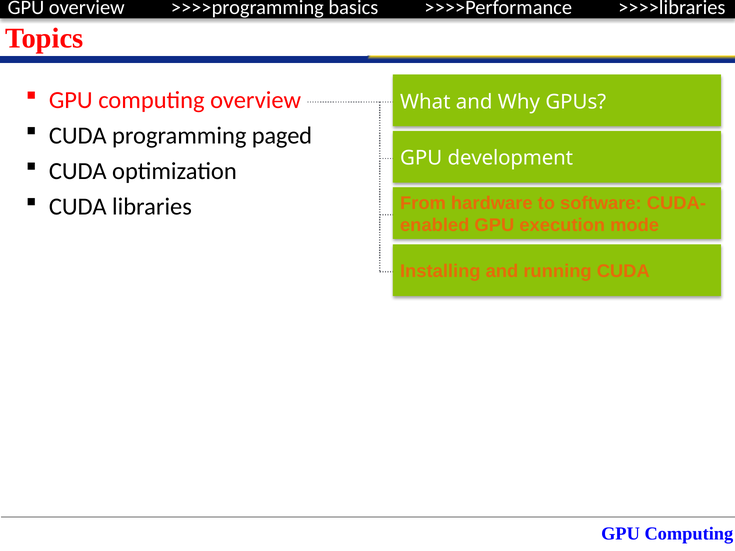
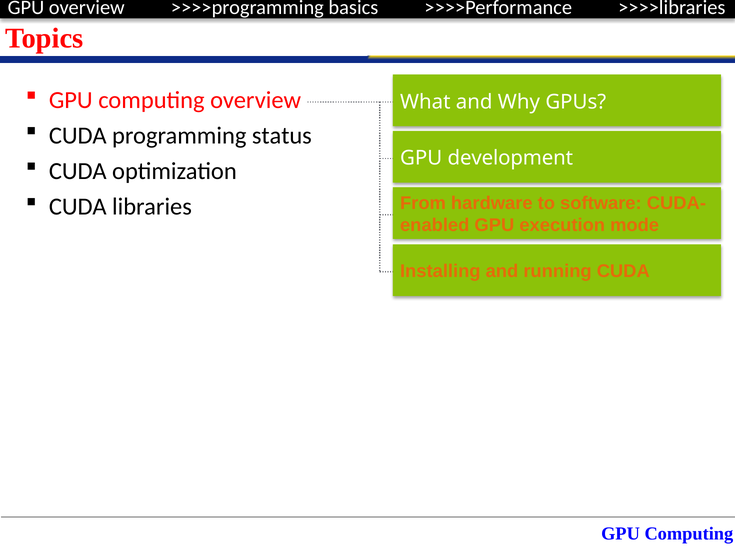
paged: paged -> status
